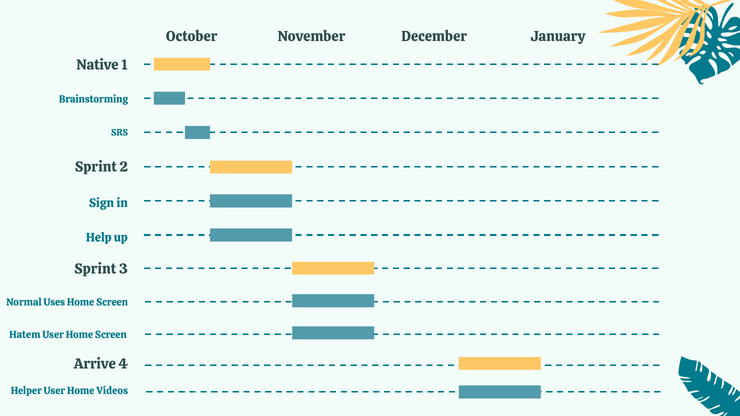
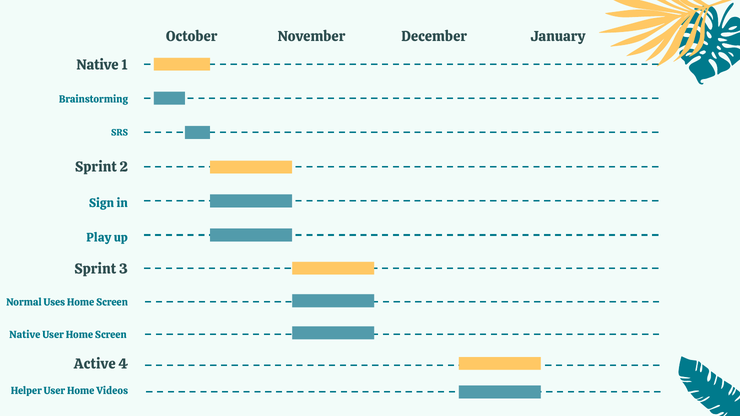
Help: Help -> Play
Hatem at (25, 335): Hatem -> Native
Arrive: Arrive -> Active
